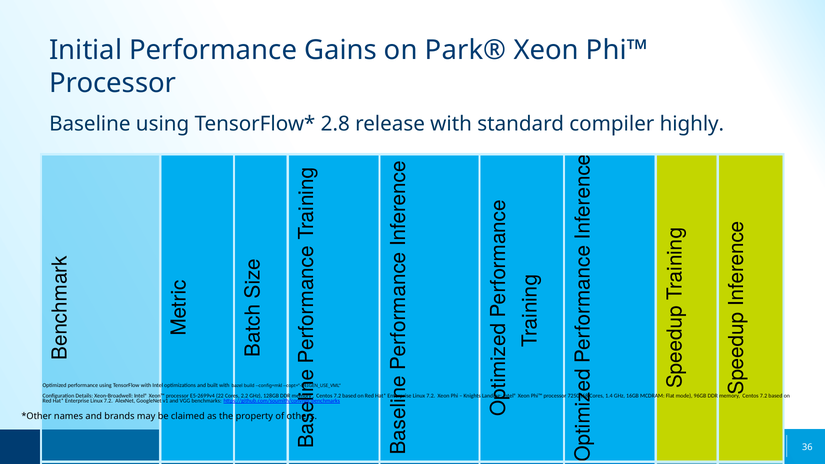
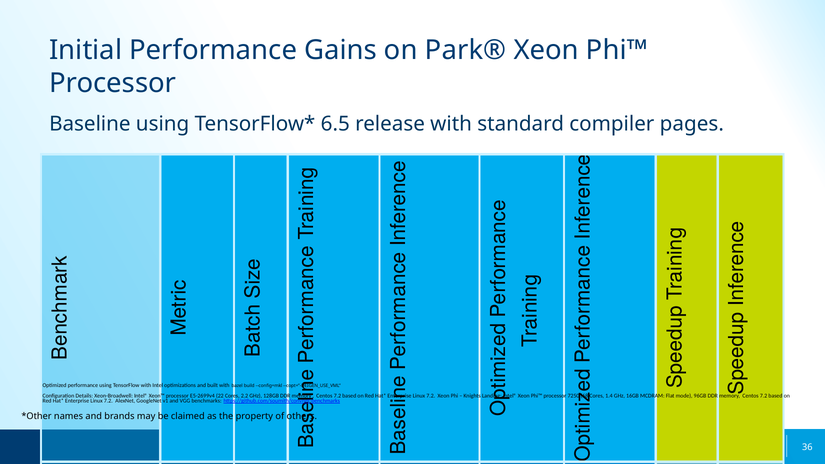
2.8: 2.8 -> 6.5
highly: highly -> pages
